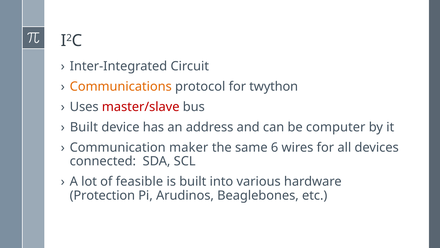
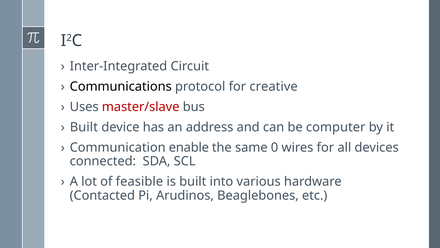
Communications colour: orange -> black
twython: twython -> creative
maker: maker -> enable
6: 6 -> 0
Protection: Protection -> Contacted
